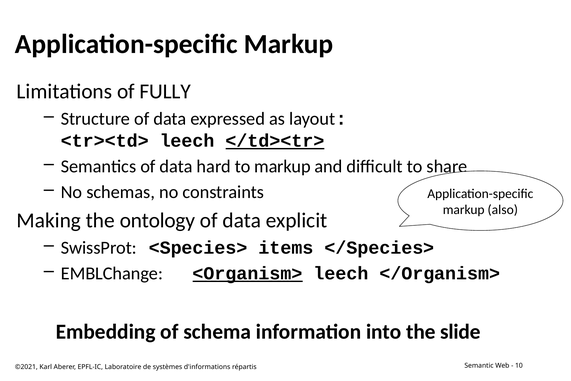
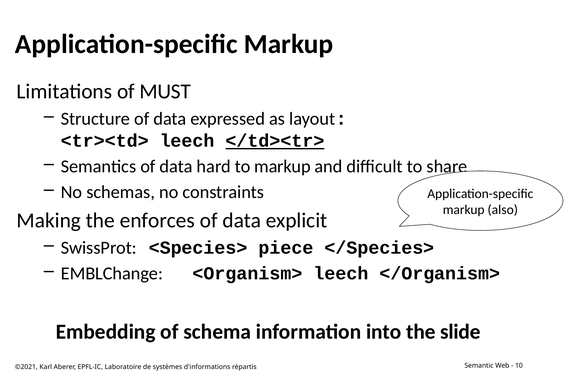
FULLY: FULLY -> MUST
ontology: ontology -> enforces
items: items -> piece
<Organism> underline: present -> none
